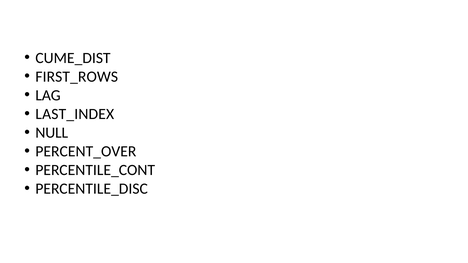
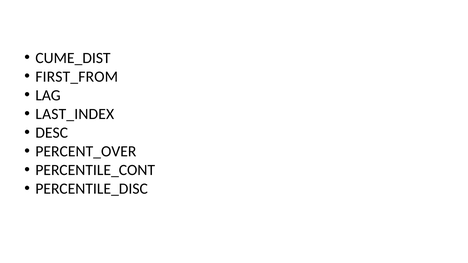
FIRST_ROWS: FIRST_ROWS -> FIRST_FROM
NULL: NULL -> DESC
